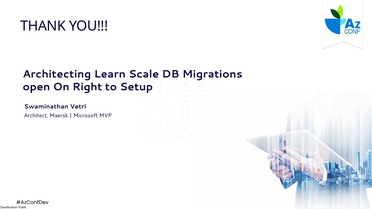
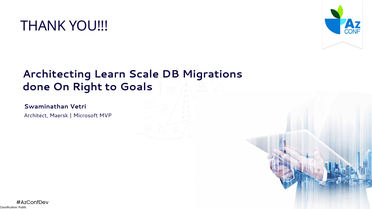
open: open -> done
Setup: Setup -> Goals
